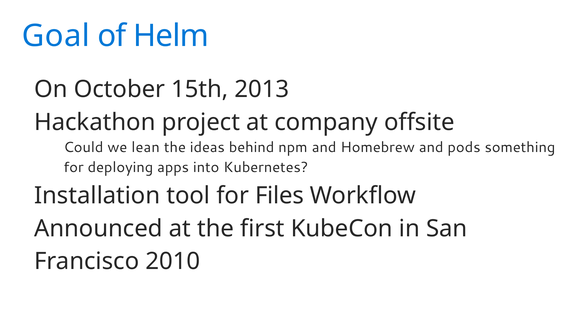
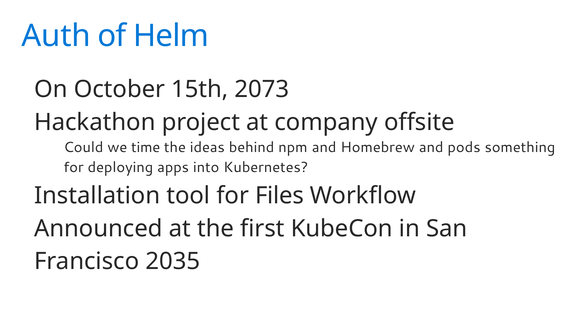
Goal: Goal -> Auth
2013: 2013 -> 2073
lean: lean -> time
2010: 2010 -> 2035
